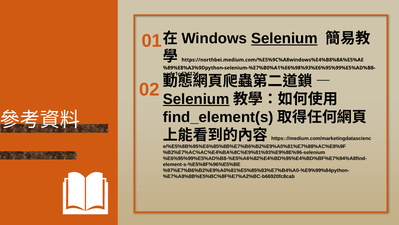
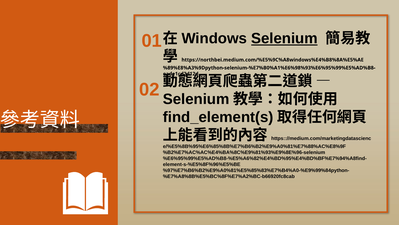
Selenium at (196, 99) underline: present -> none
